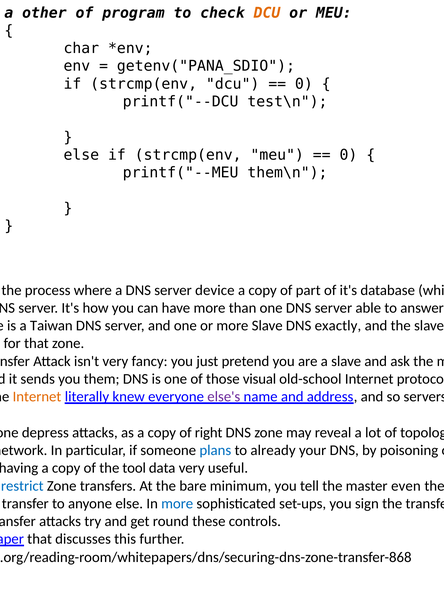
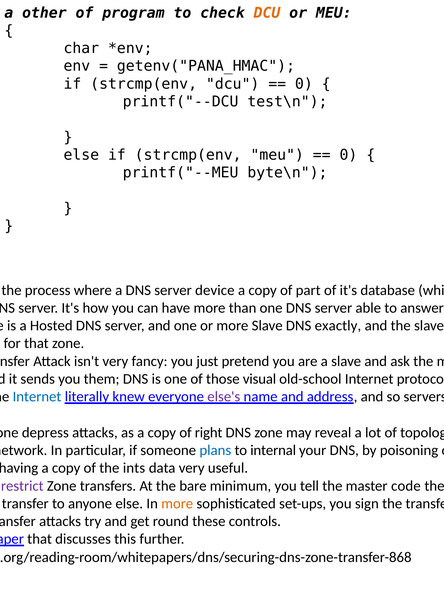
getenv("PANA_SDIO: getenv("PANA_SDIO -> getenv("PANA_HMAC
them\n: them\n -> byte\n
Taiwan: Taiwan -> Hosted
Internet at (37, 397) colour: orange -> blue
to already: already -> internal
tool: tool -> ints
restrict colour: blue -> purple
even: even -> code
more at (177, 504) colour: blue -> orange
